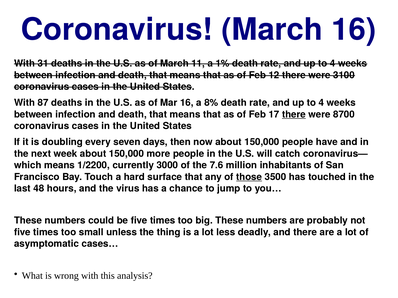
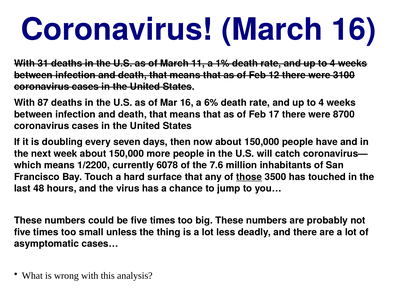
8%: 8% -> 6%
there at (294, 115) underline: present -> none
3000: 3000 -> 6078
